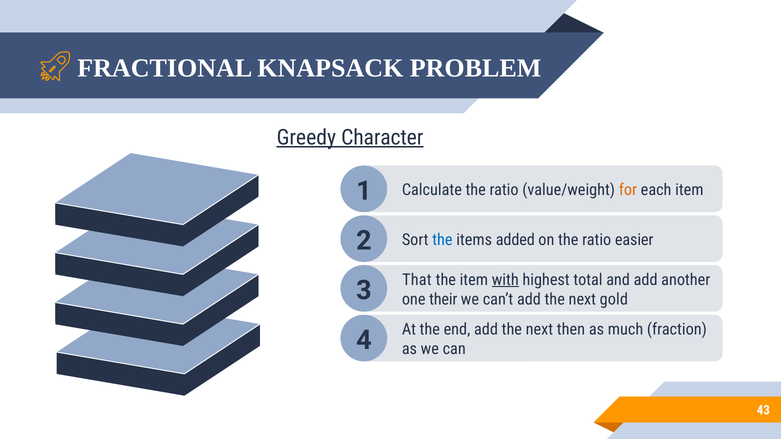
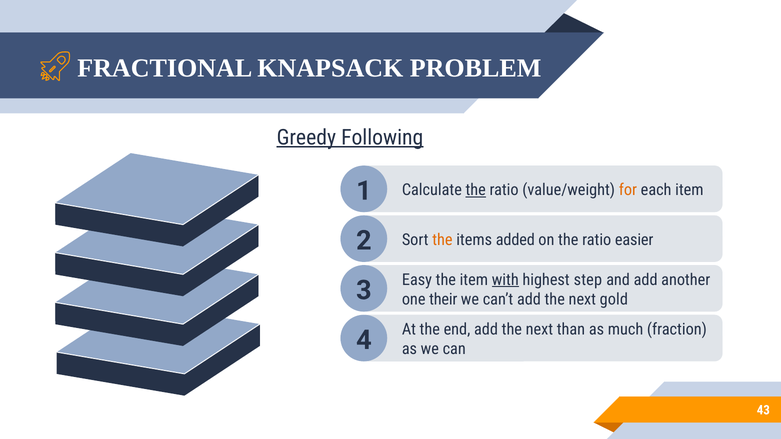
Character: Character -> Following
the at (476, 190) underline: none -> present
the at (442, 240) colour: blue -> orange
That: That -> Easy
total: total -> step
then: then -> than
